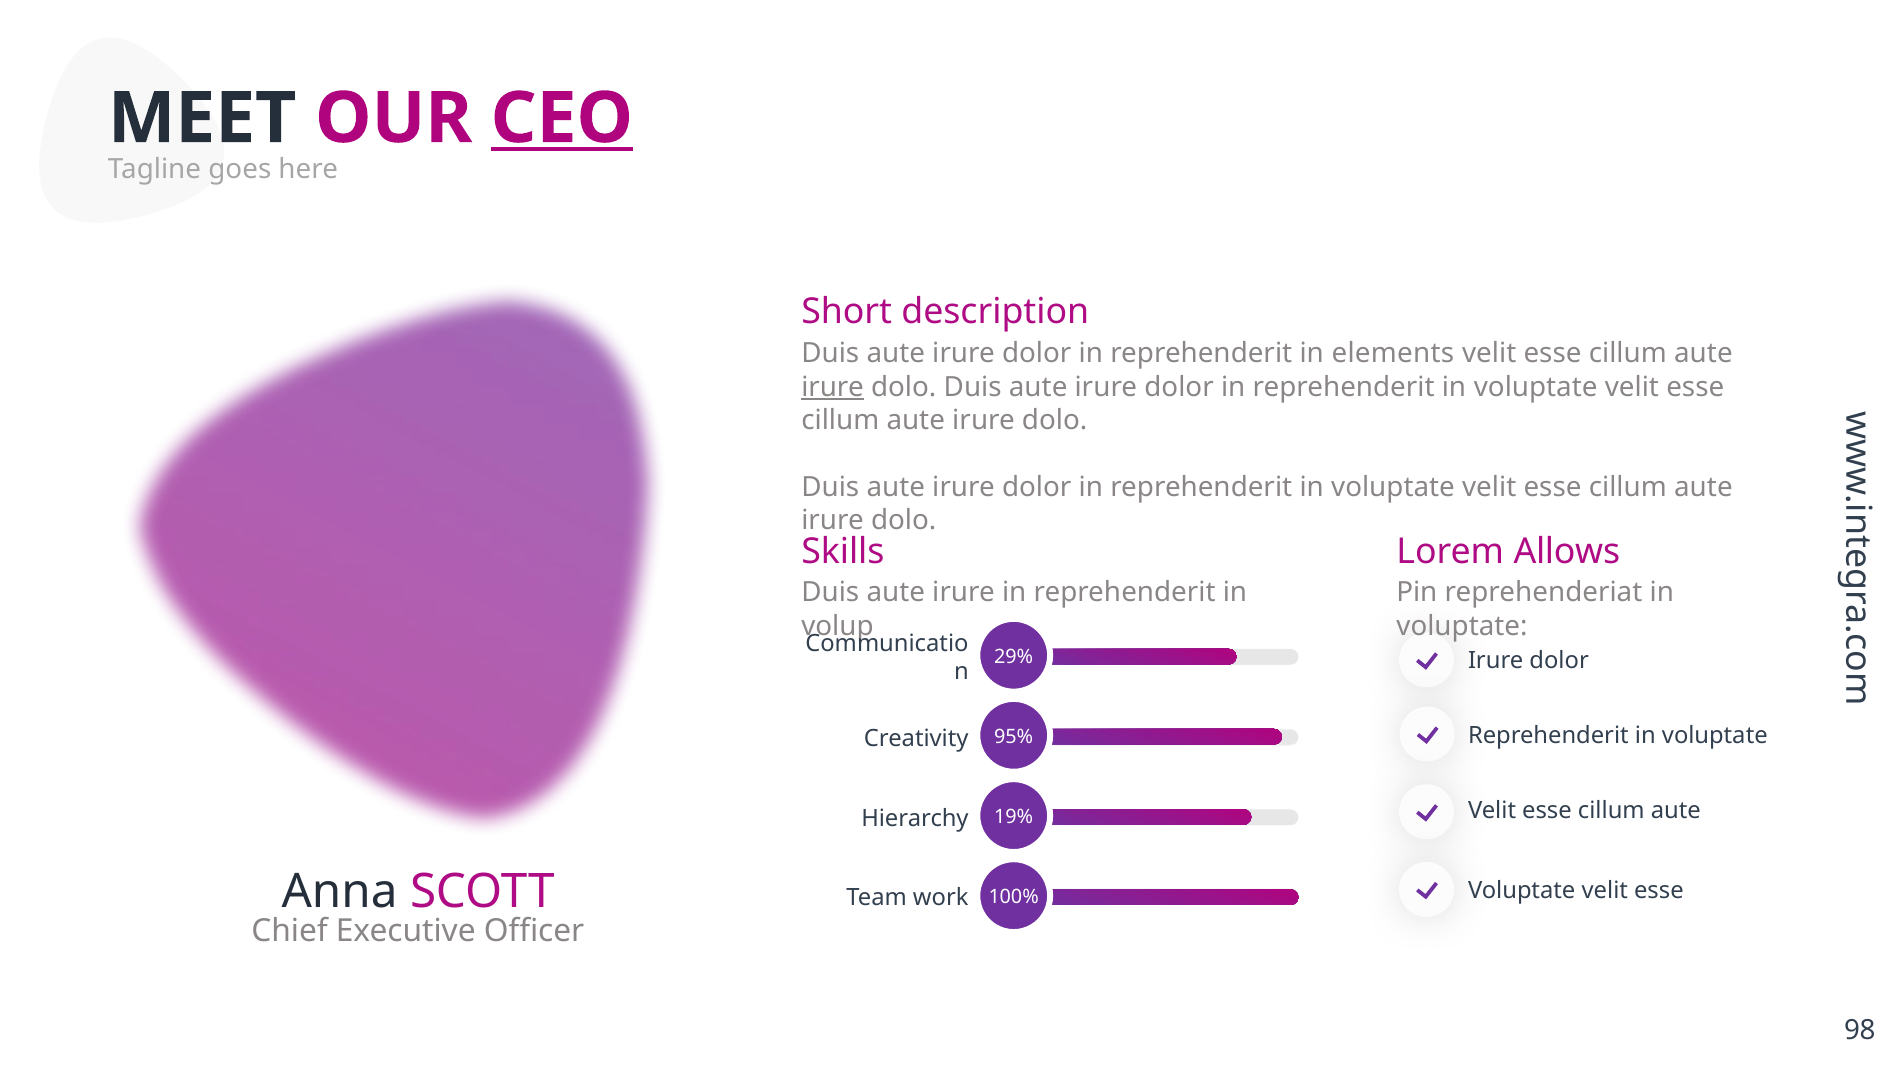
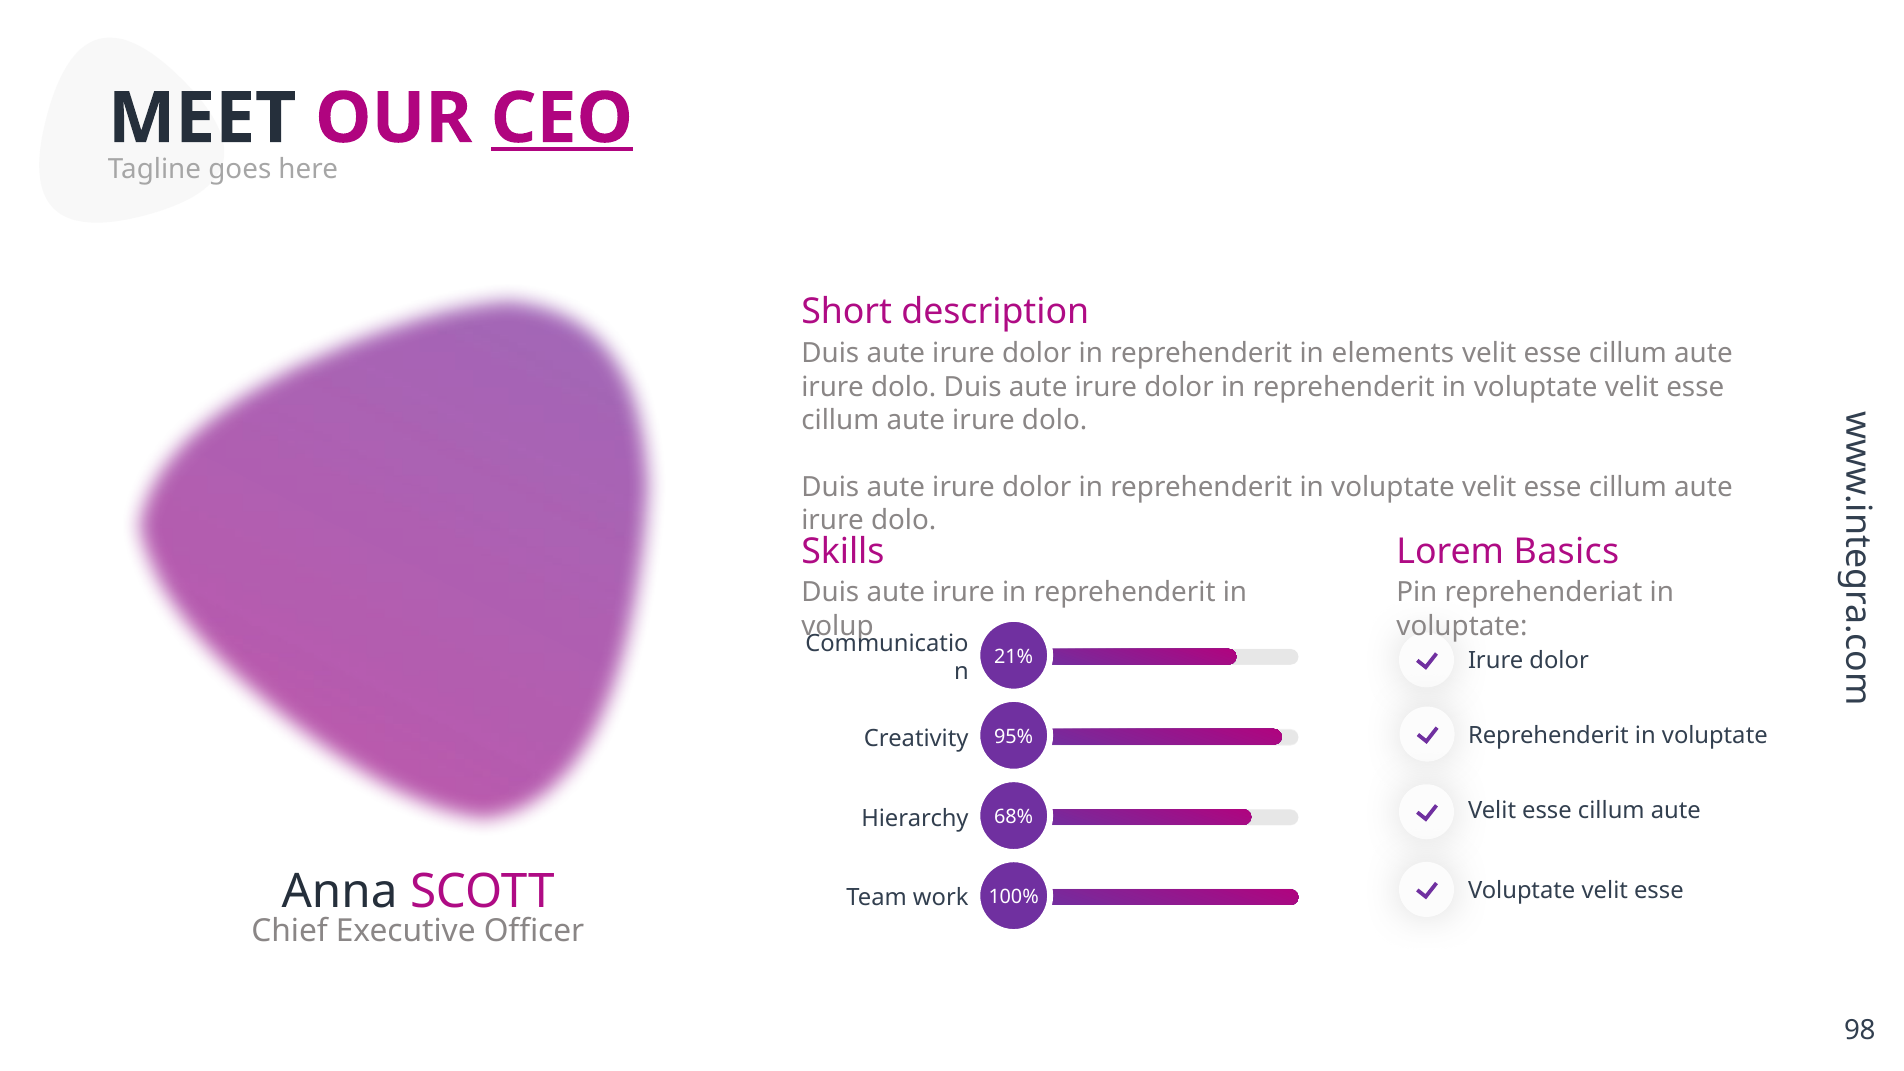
irure at (833, 387) underline: present -> none
Allows: Allows -> Basics
29%: 29% -> 21%
19%: 19% -> 68%
